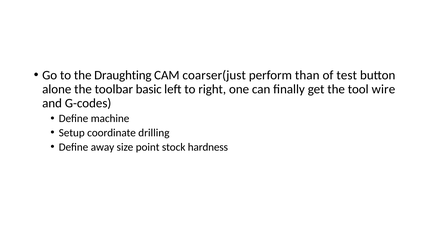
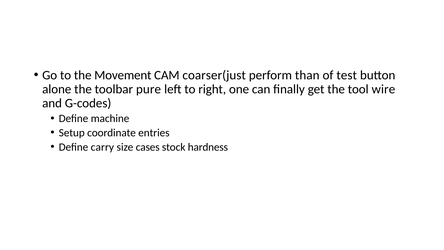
Draughting: Draughting -> Movement
basic: basic -> pure
drilling: drilling -> entries
away: away -> carry
point: point -> cases
